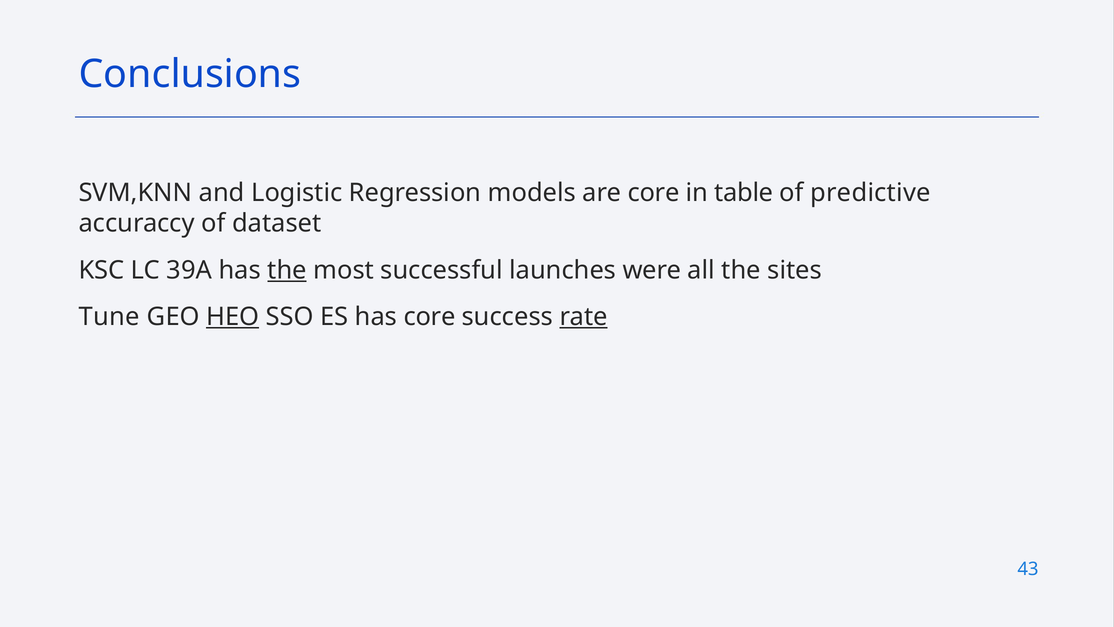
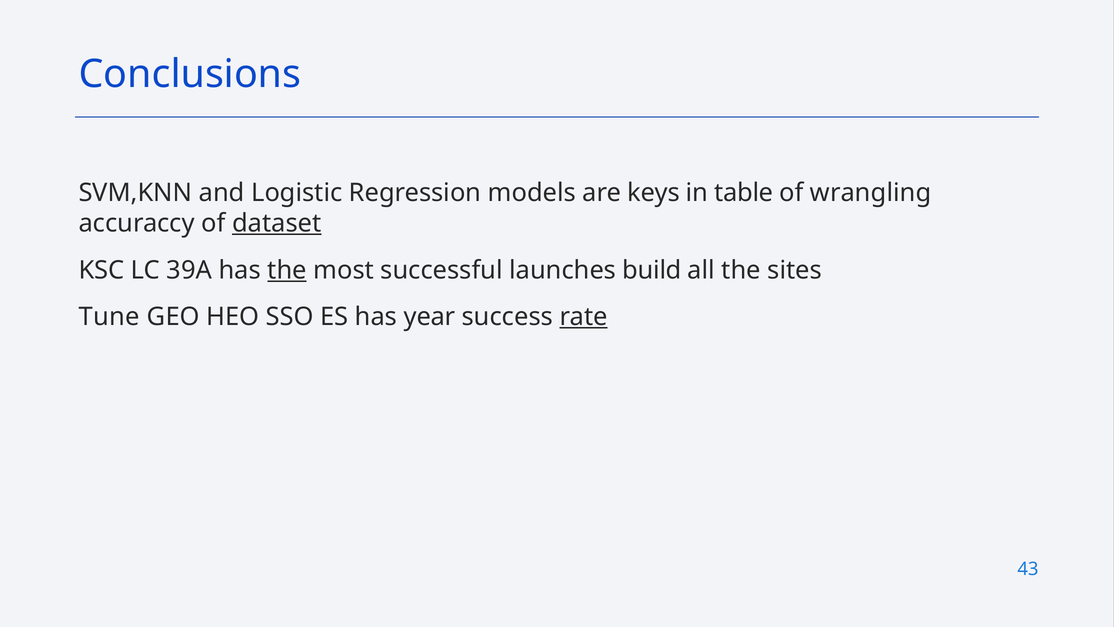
are core: core -> keys
predictive: predictive -> wrangling
dataset underline: none -> present
were: were -> build
HEO underline: present -> none
has core: core -> year
